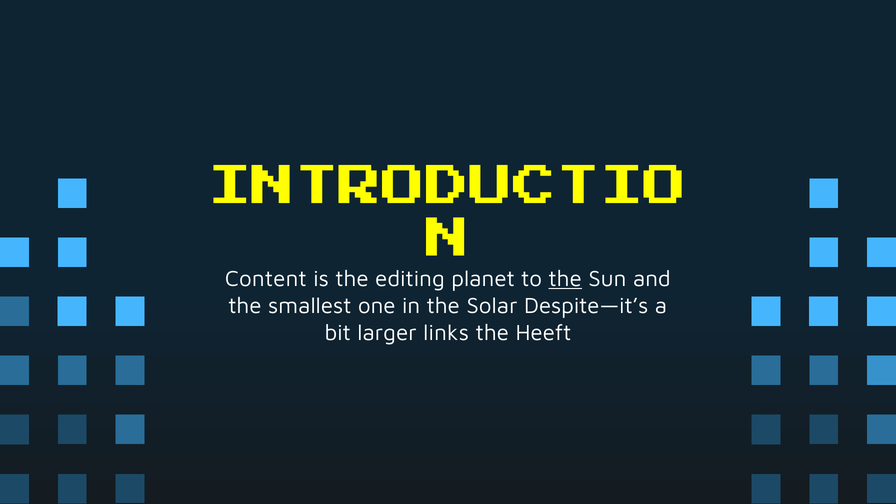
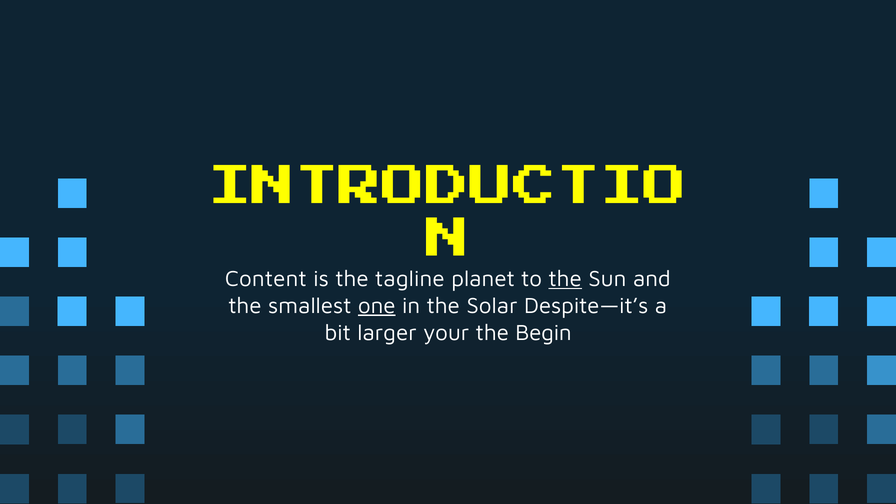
editing: editing -> tagline
one underline: none -> present
links: links -> your
Heeft: Heeft -> Begin
